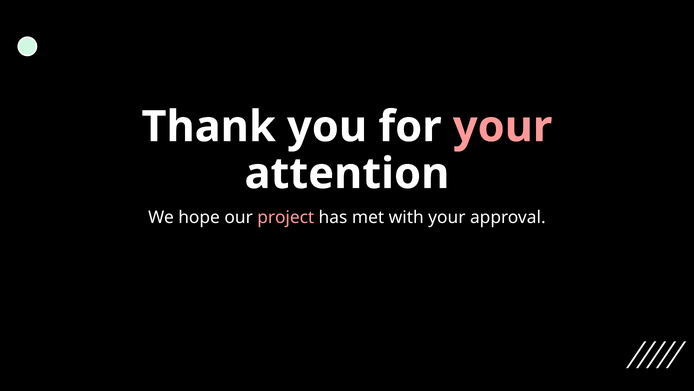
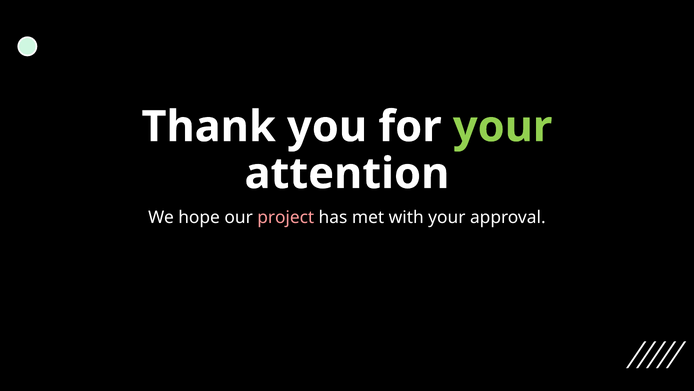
your at (503, 127) colour: pink -> light green
